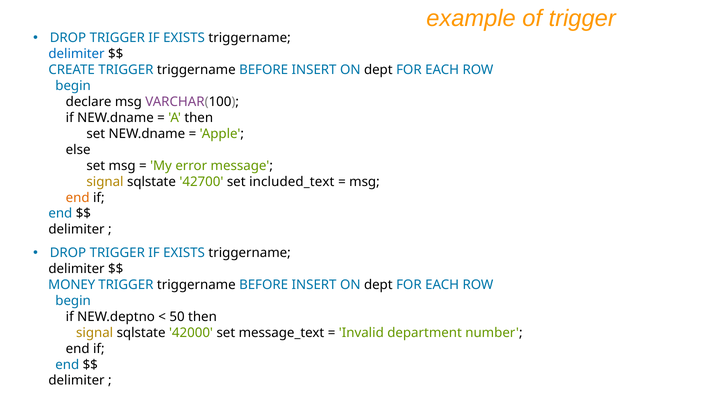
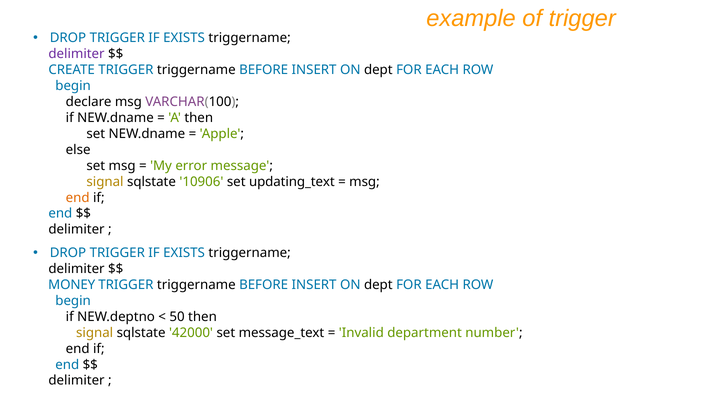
delimiter at (77, 54) colour: blue -> purple
42700: 42700 -> 10906
included_text: included_text -> updating_text
